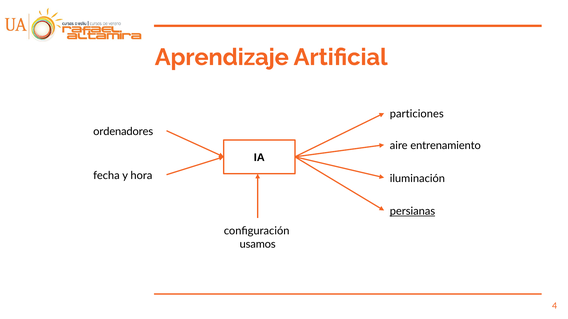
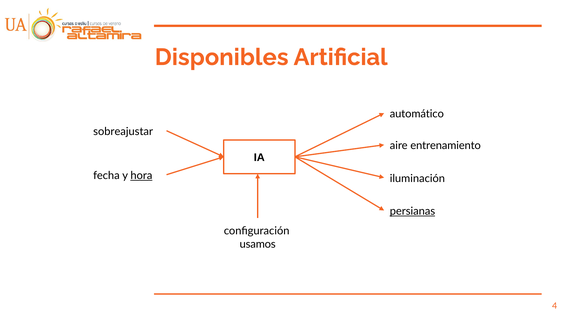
Aprendizaje: Aprendizaje -> Disponibles
particiones: particiones -> automático
ordenadores: ordenadores -> sobreajustar
hora underline: none -> present
